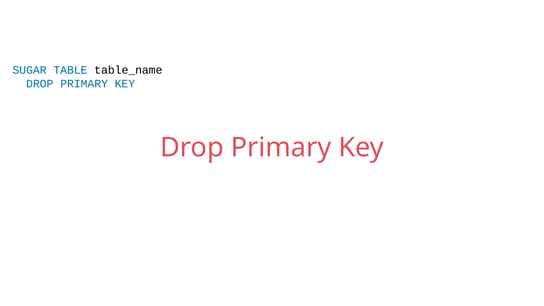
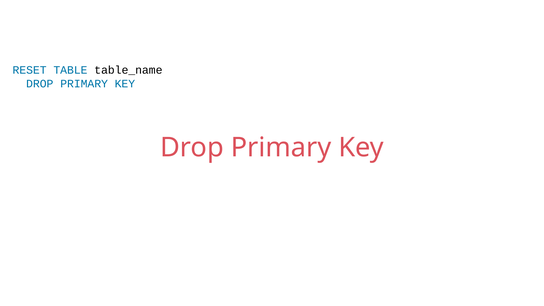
SUGAR: SUGAR -> RESET
